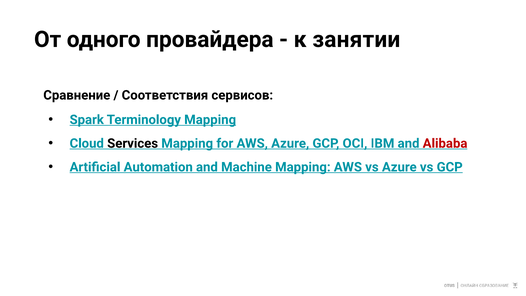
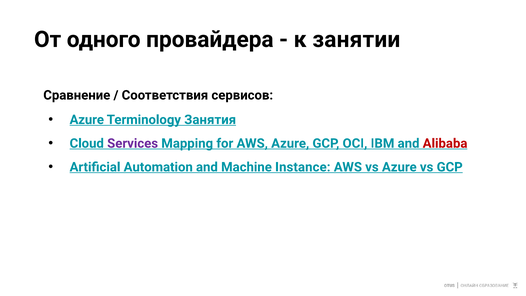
Spark at (87, 120): Spark -> Azure
Terminology Mapping: Mapping -> Занятия
Services colour: black -> purple
Machine Mapping: Mapping -> Instance
